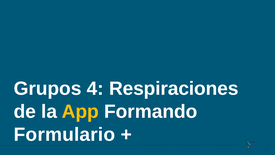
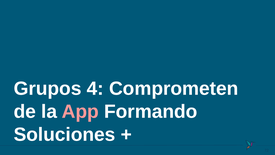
Respiraciones: Respiraciones -> Comprometen
App colour: yellow -> pink
Formulario: Formulario -> Soluciones
